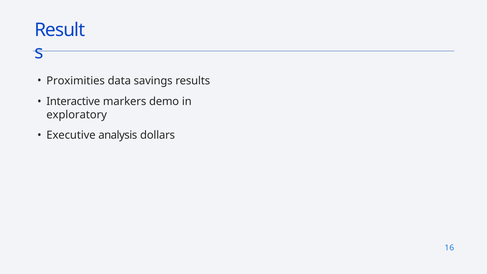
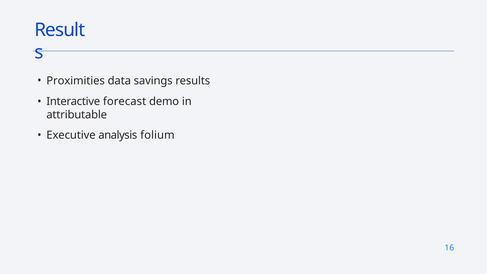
markers: markers -> forecast
exploratory: exploratory -> attributable
dollars: dollars -> folium
